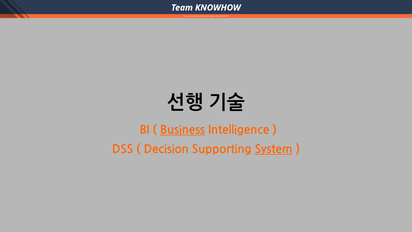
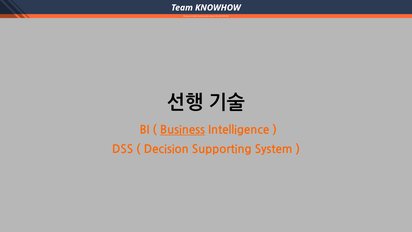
System underline: present -> none
